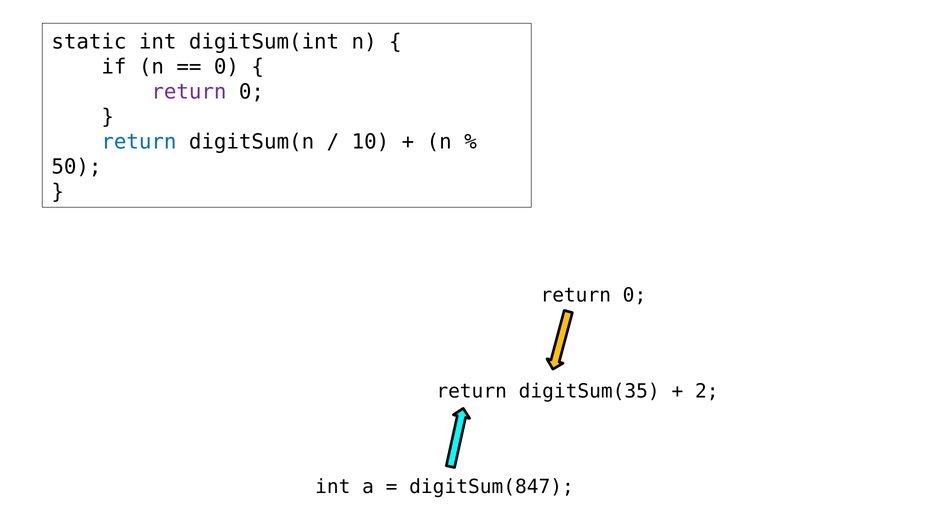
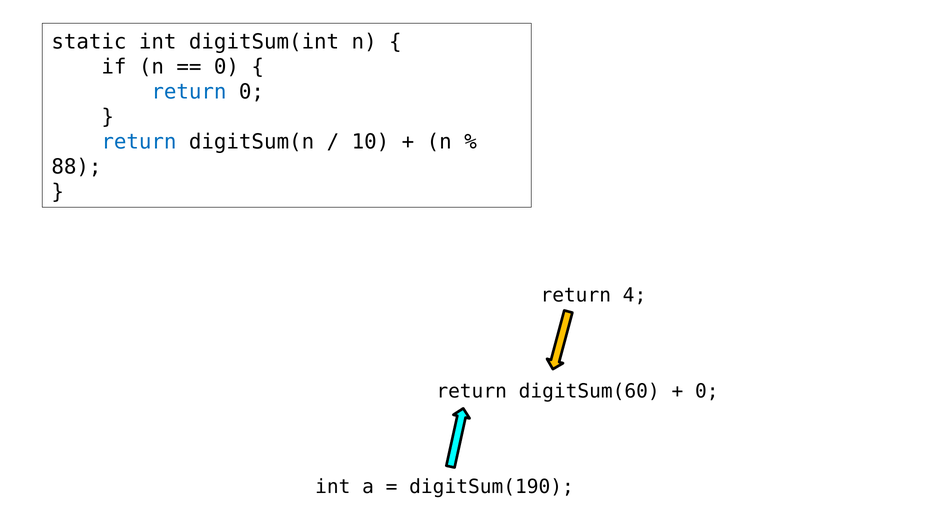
return at (189, 92) colour: purple -> blue
50: 50 -> 88
0 at (635, 295): 0 -> 4
digitSum(35: digitSum(35 -> digitSum(60
2 at (707, 391): 2 -> 0
digitSum(847: digitSum(847 -> digitSum(190
